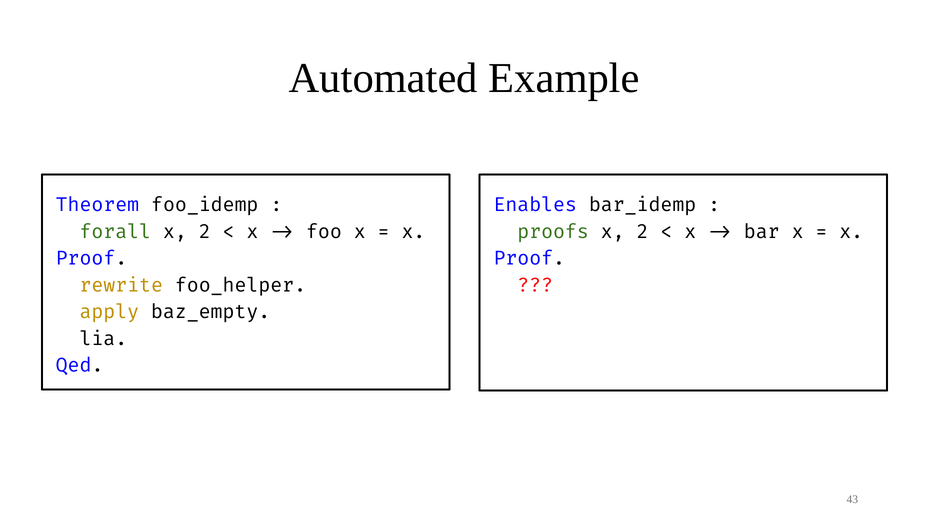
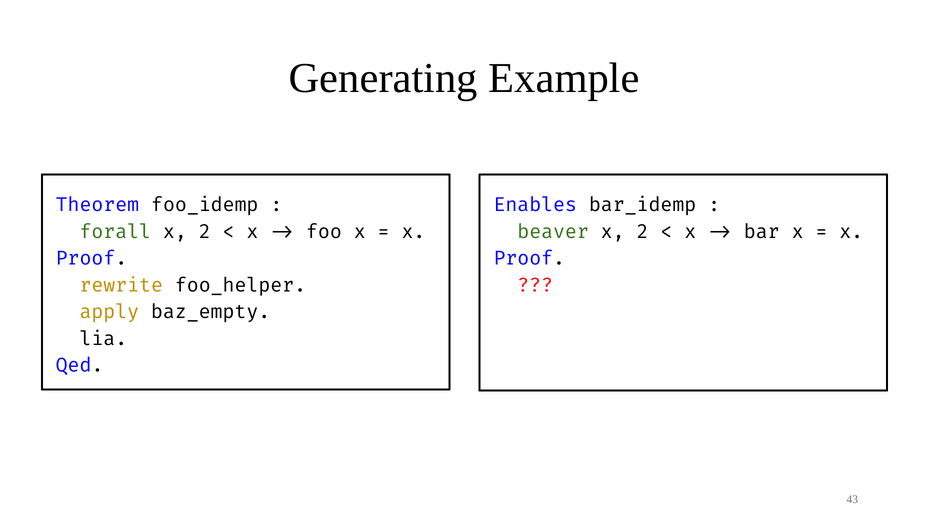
Automated: Automated -> Generating
proofs: proofs -> beaver
